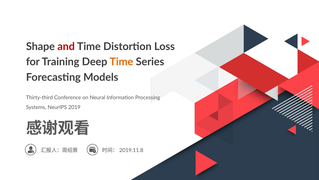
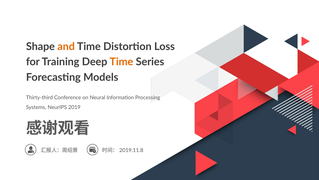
and colour: red -> orange
